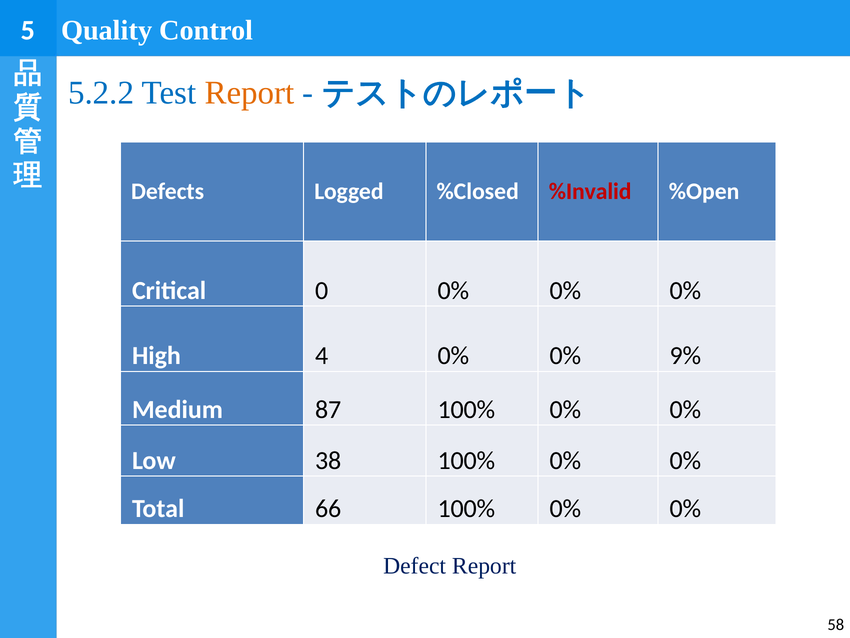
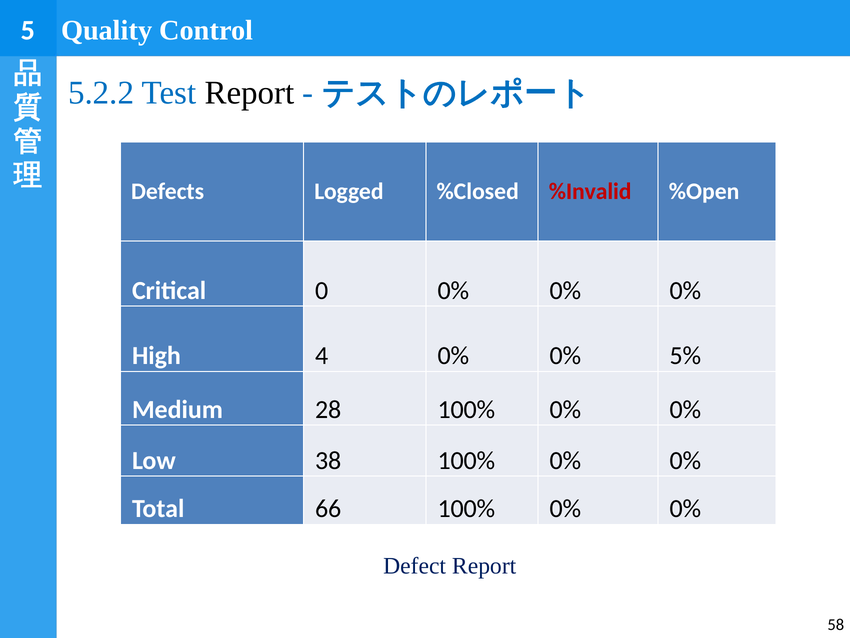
Report at (249, 93) colour: orange -> black
9%: 9% -> 5%
87: 87 -> 28
